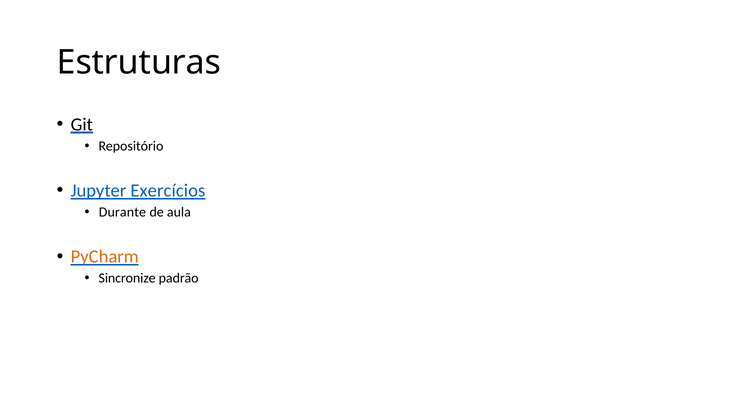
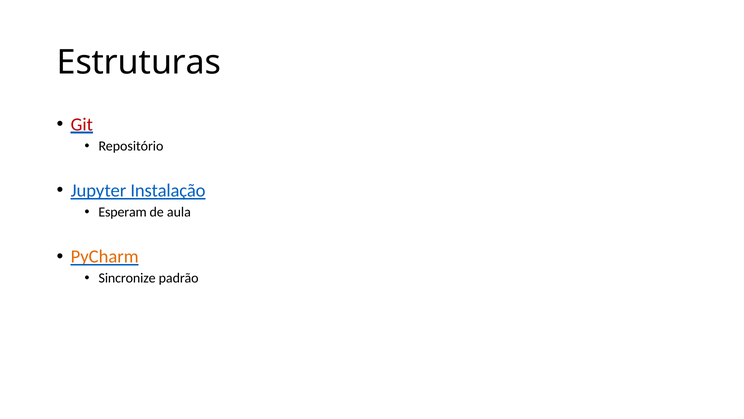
Git colour: black -> red
Exercícios: Exercícios -> Instalação
Durante: Durante -> Esperam
